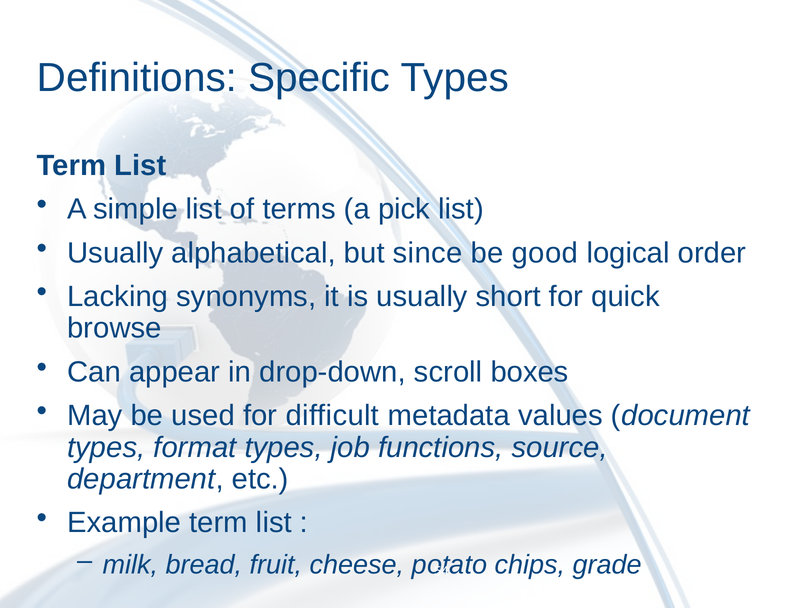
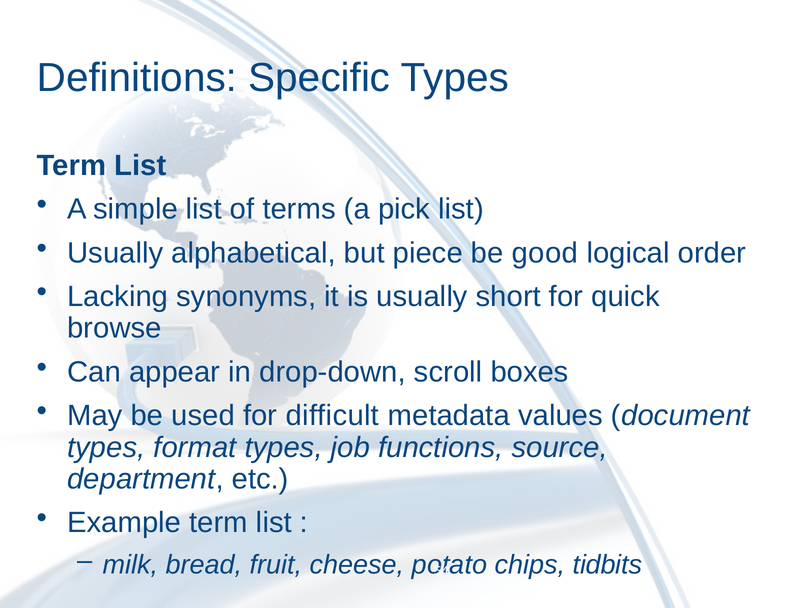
since: since -> piece
grade: grade -> tidbits
